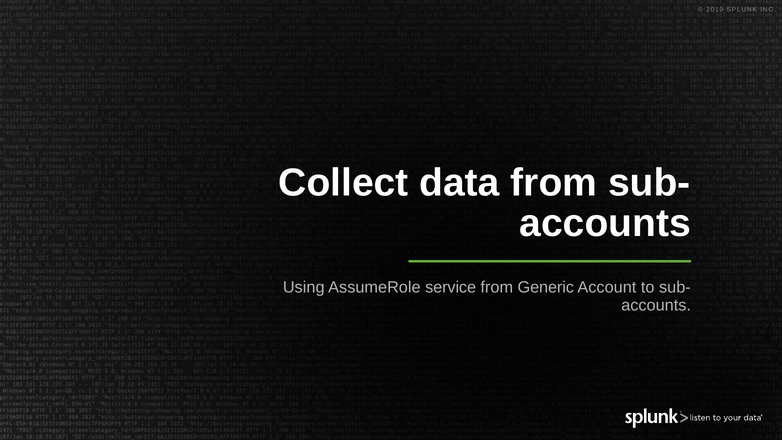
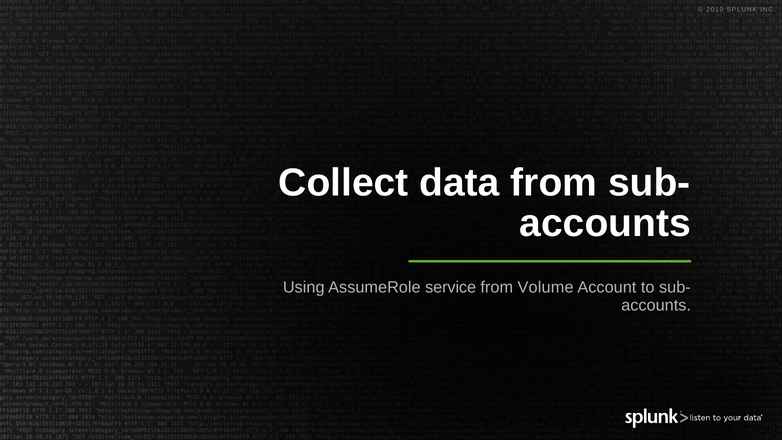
Generic: Generic -> Volume
